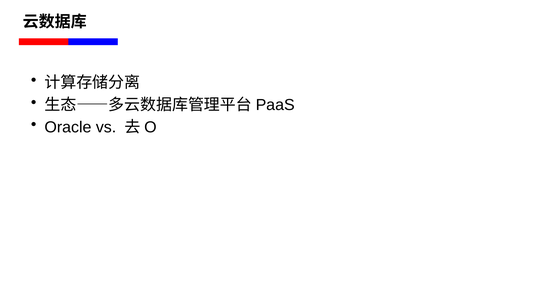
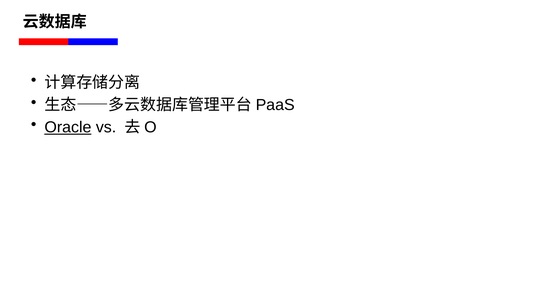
Oracle underline: none -> present
